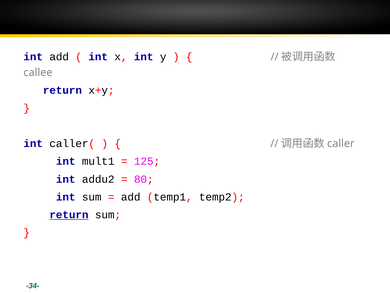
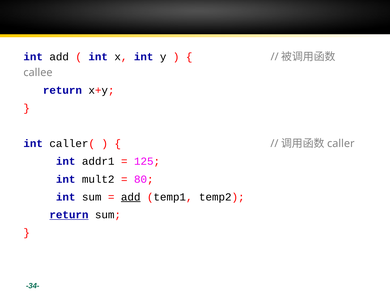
mult1: mult1 -> addr1
addu2: addu2 -> mult2
add at (131, 197) underline: none -> present
